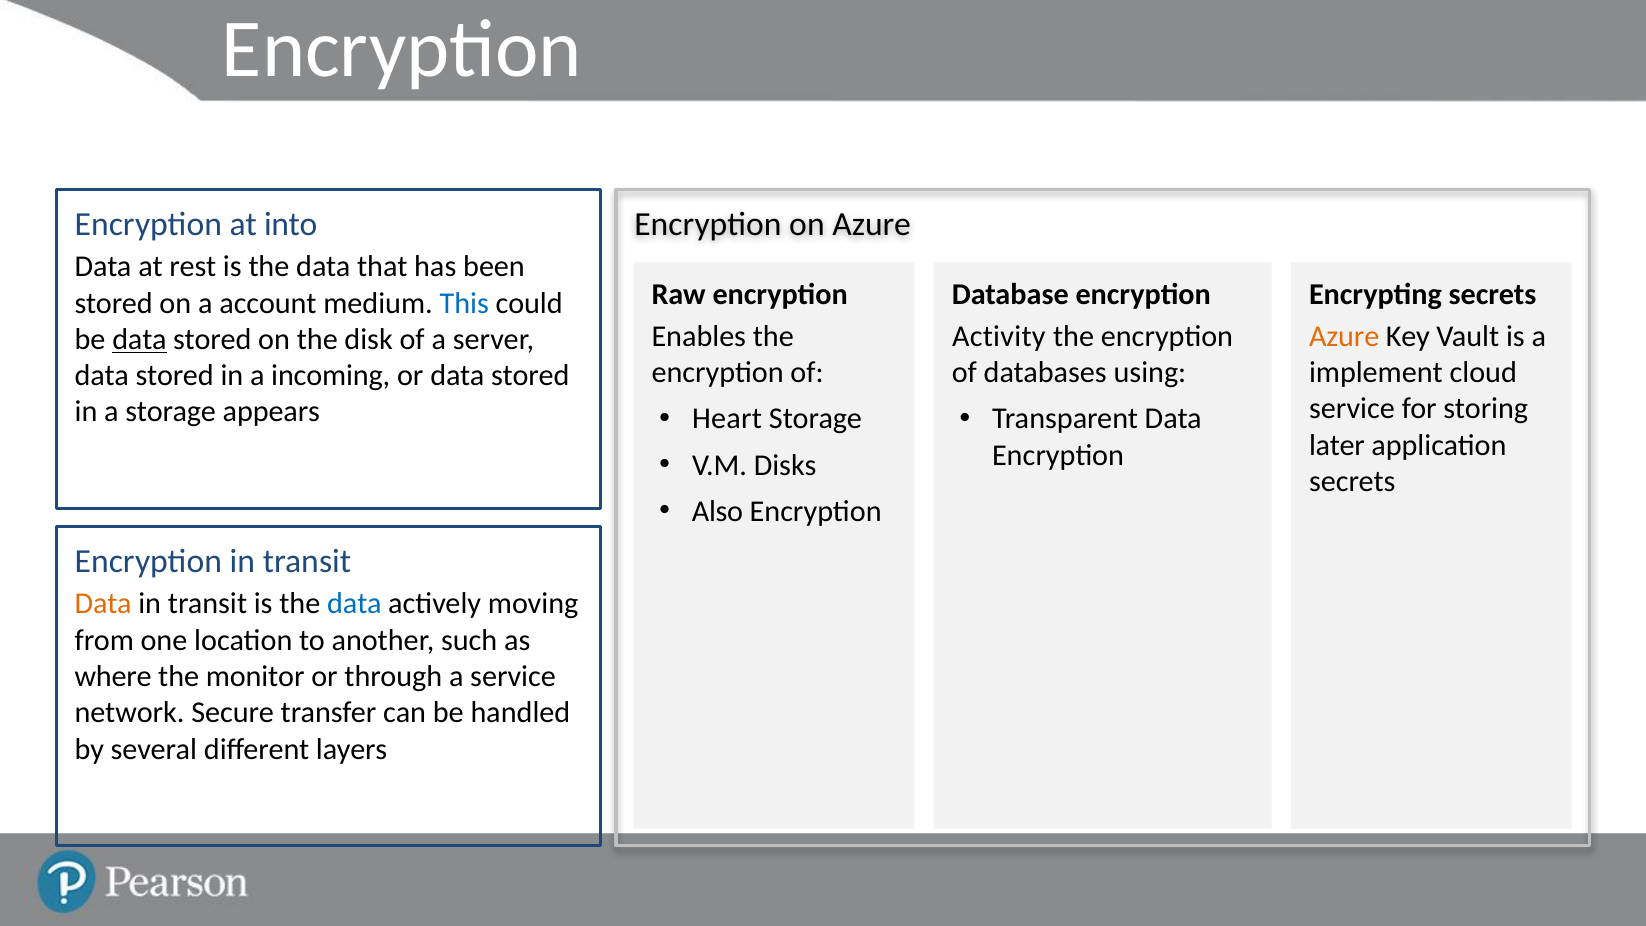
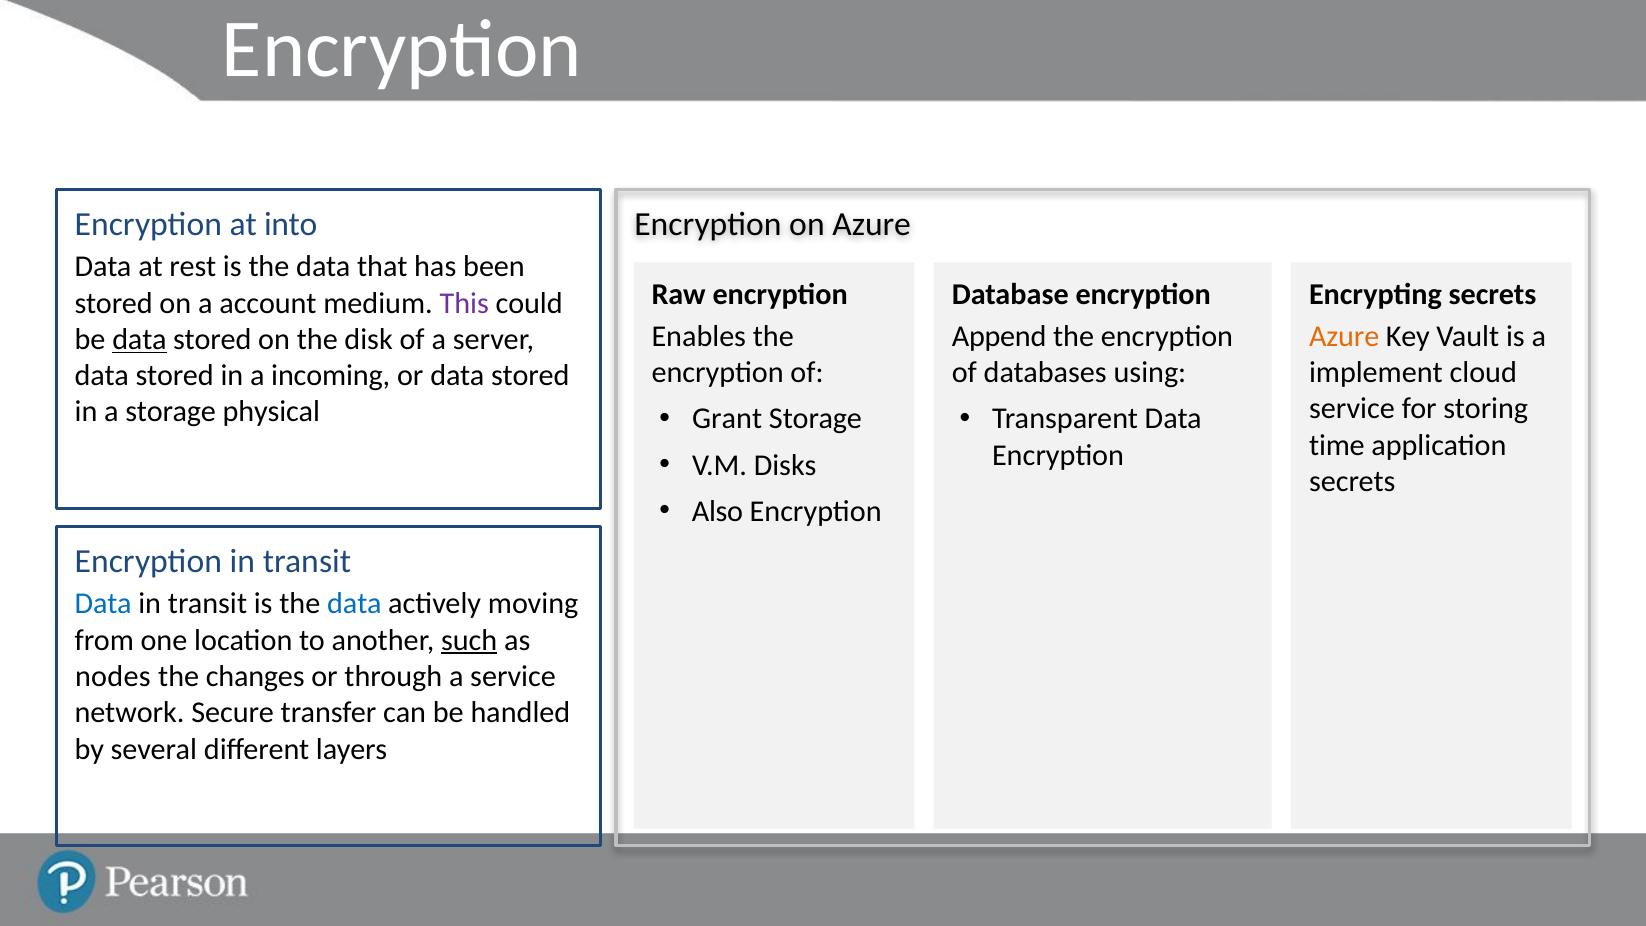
This colour: blue -> purple
Activity: Activity -> Append
appears: appears -> physical
Heart: Heart -> Grant
later: later -> time
Data at (103, 604) colour: orange -> blue
such underline: none -> present
where: where -> nodes
monitor: monitor -> changes
